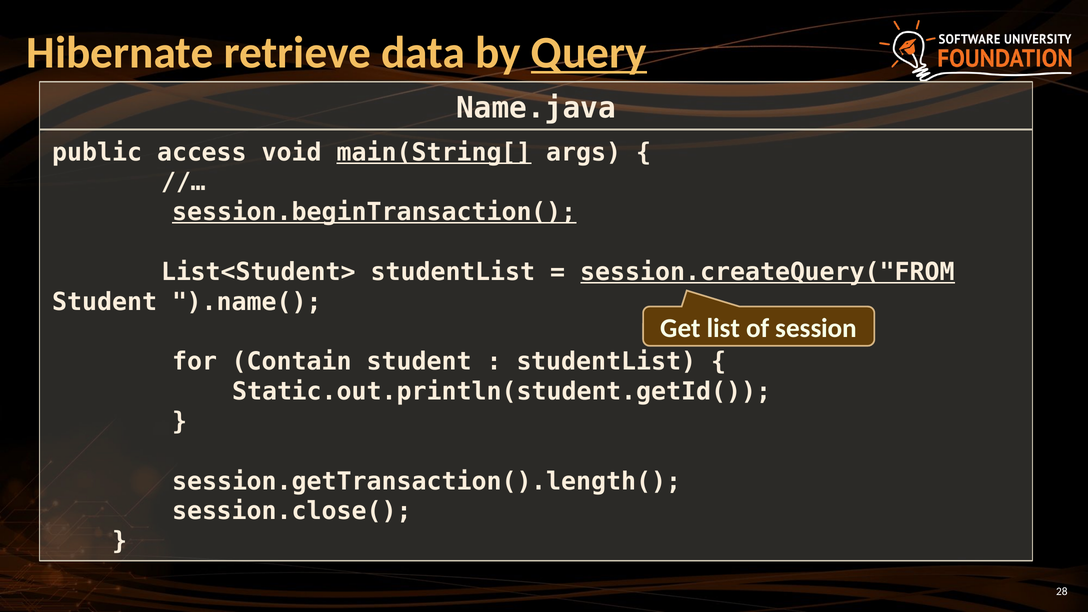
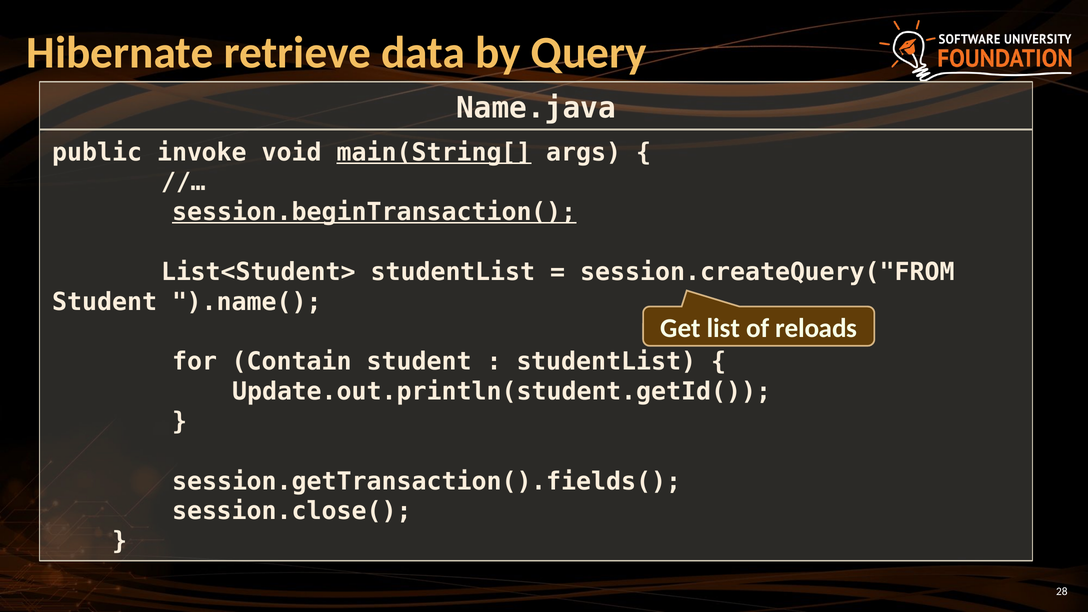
Query underline: present -> none
access: access -> invoke
session.createQuery("FROM underline: present -> none
session: session -> reloads
Static.out.println(student.getId(: Static.out.println(student.getId( -> Update.out.println(student.getId(
session.getTransaction().length(: session.getTransaction().length( -> session.getTransaction().fields(
